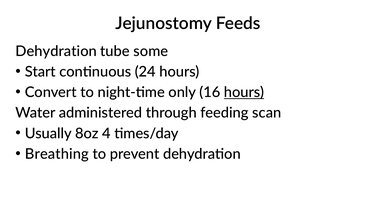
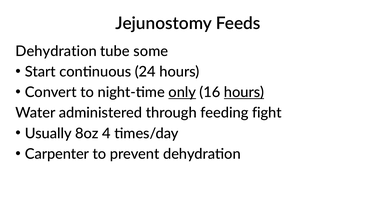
only underline: none -> present
scan: scan -> fight
Breathing: Breathing -> Carpenter
